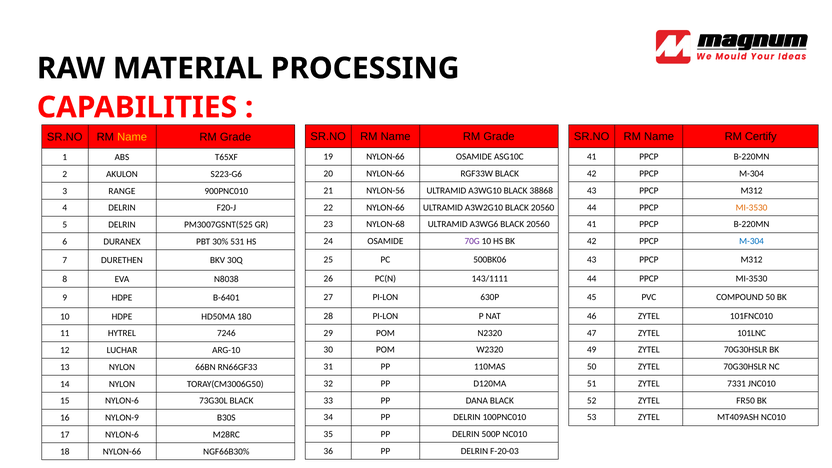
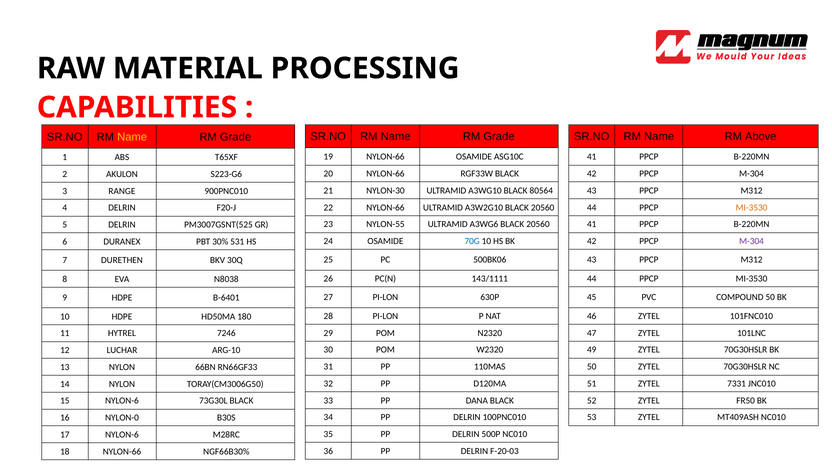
Certify: Certify -> Above
NYLON-56: NYLON-56 -> NYLON-30
38868: 38868 -> 80564
NYLON-68: NYLON-68 -> NYLON-55
70G colour: purple -> blue
M-304 at (752, 241) colour: blue -> purple
NYLON-9: NYLON-9 -> NYLON-0
